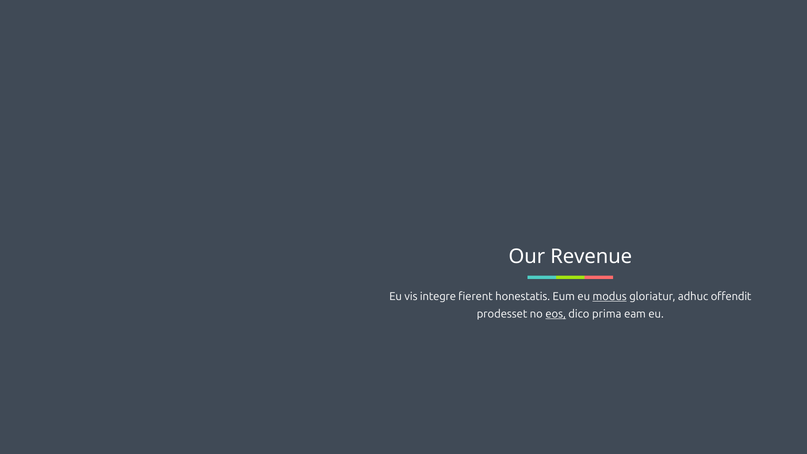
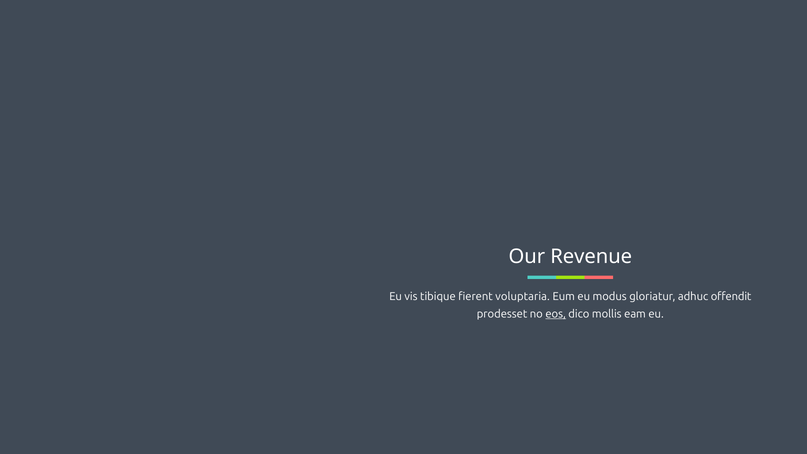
integre: integre -> tibique
honestatis: honestatis -> voluptaria
modus underline: present -> none
prima: prima -> mollis
